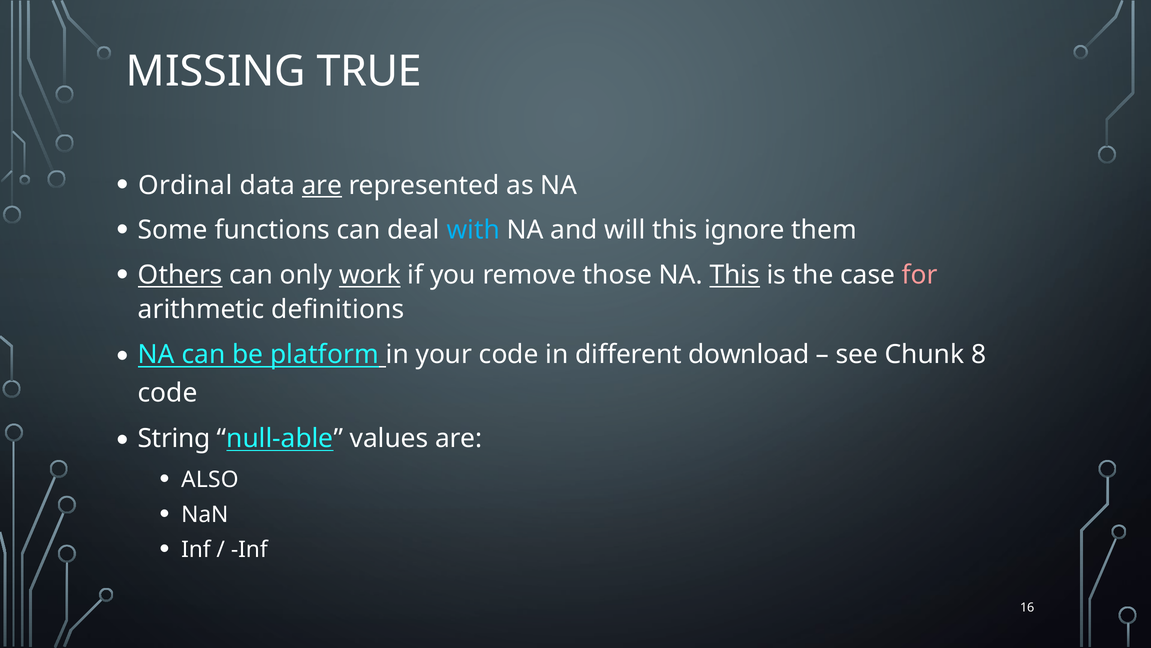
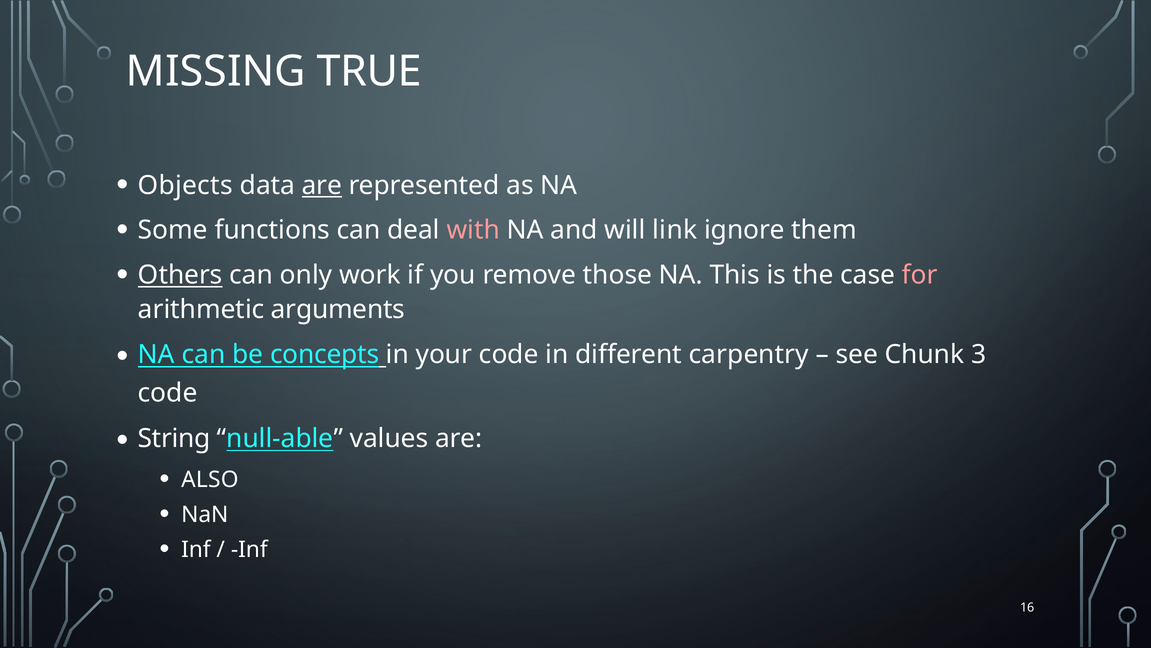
Ordinal: Ordinal -> Objects
with colour: light blue -> pink
will this: this -> link
work underline: present -> none
This at (735, 275) underline: present -> none
definitions: definitions -> arguments
platform: platform -> concepts
download: download -> carpentry
8: 8 -> 3
